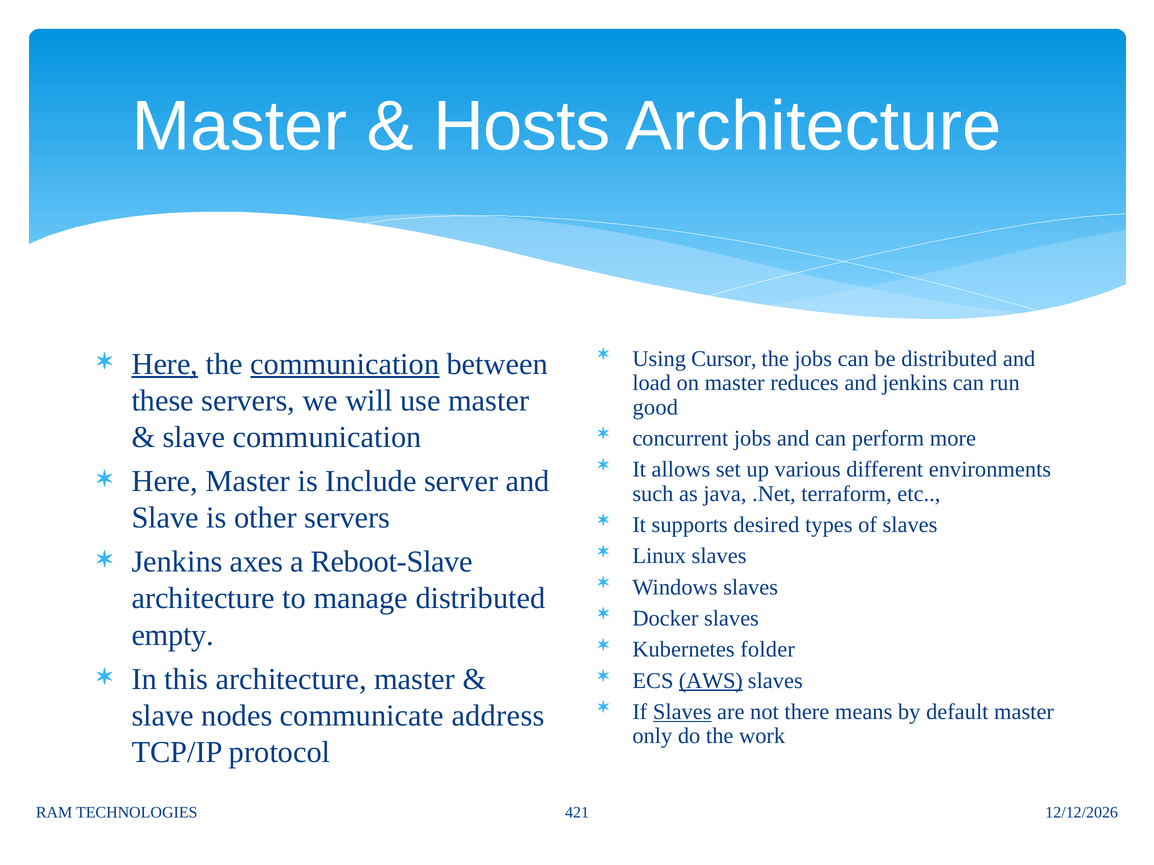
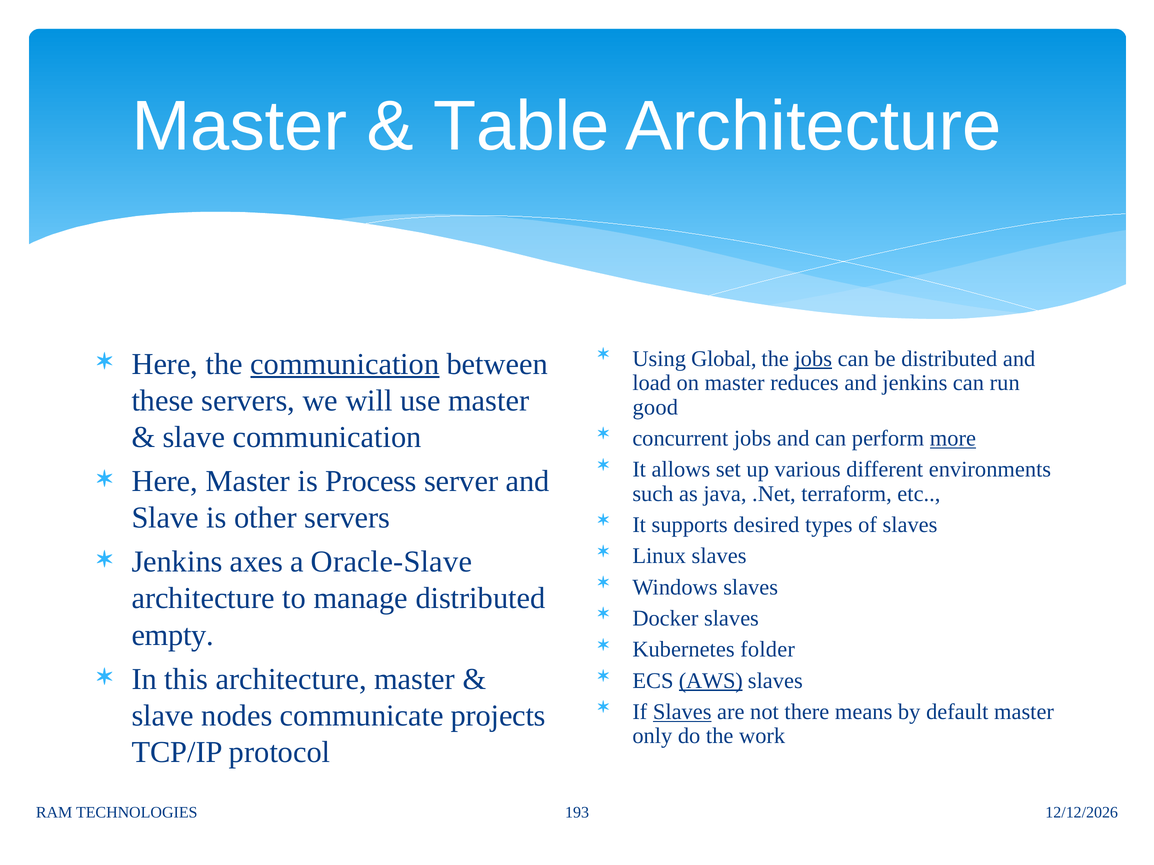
Hosts: Hosts -> Table
Cursor: Cursor -> Global
jobs at (813, 359) underline: none -> present
Here at (165, 364) underline: present -> none
more underline: none -> present
Include: Include -> Process
Reboot-Slave: Reboot-Slave -> Oracle-Slave
address: address -> projects
421: 421 -> 193
